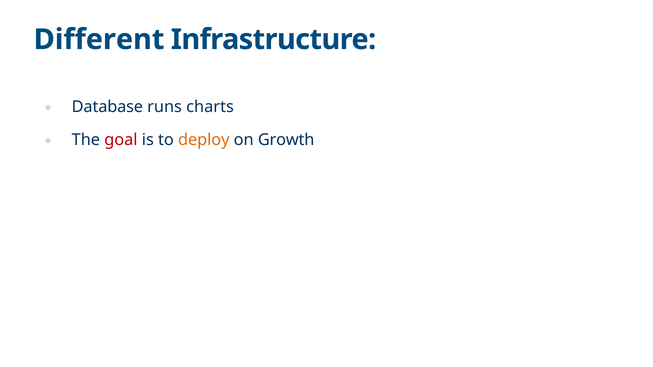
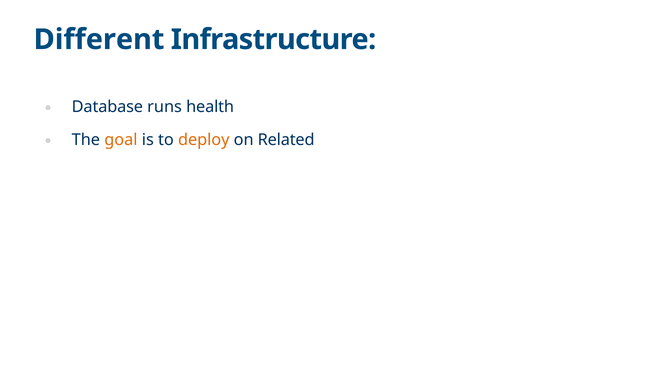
charts: charts -> health
goal colour: red -> orange
Growth: Growth -> Related
